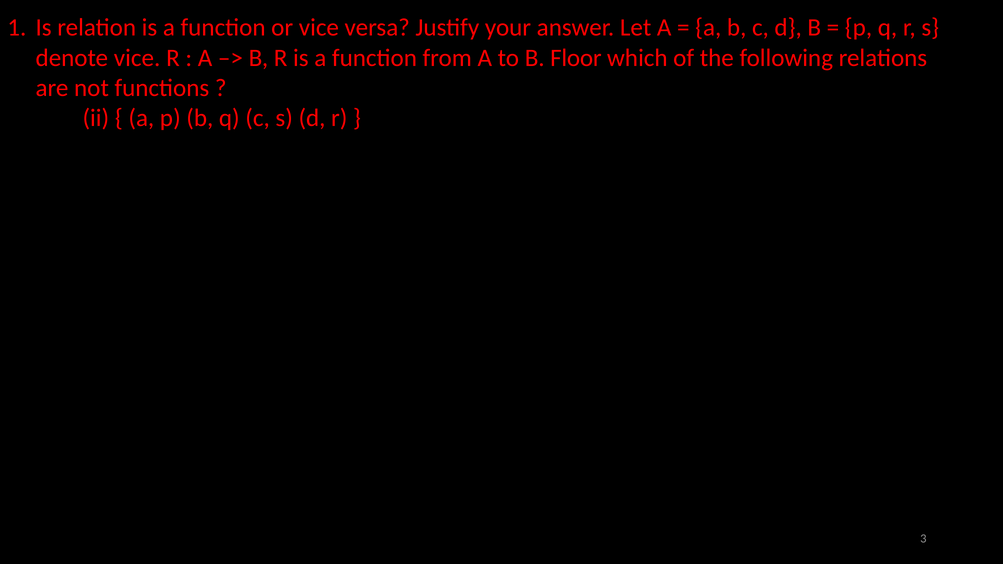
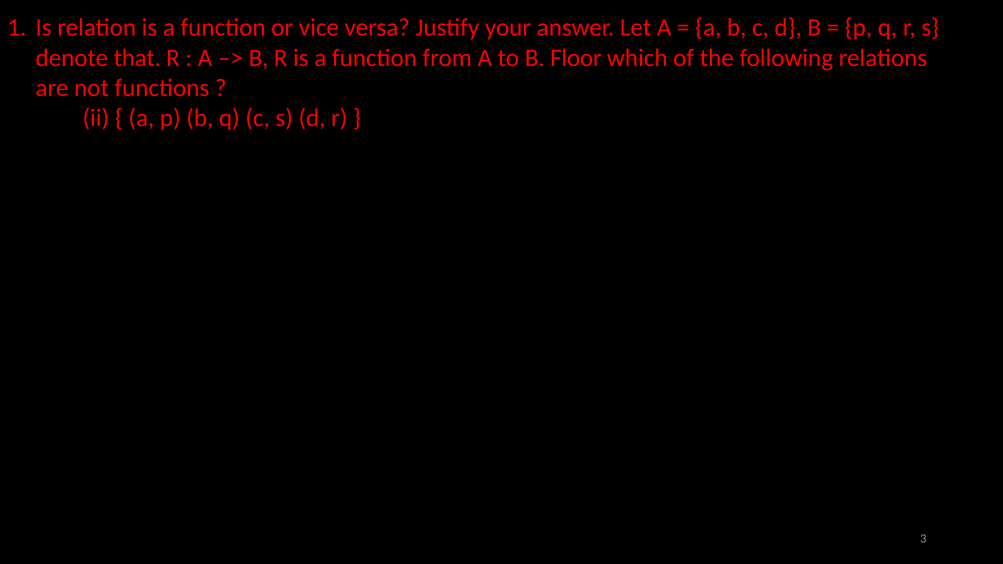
denote vice: vice -> that
